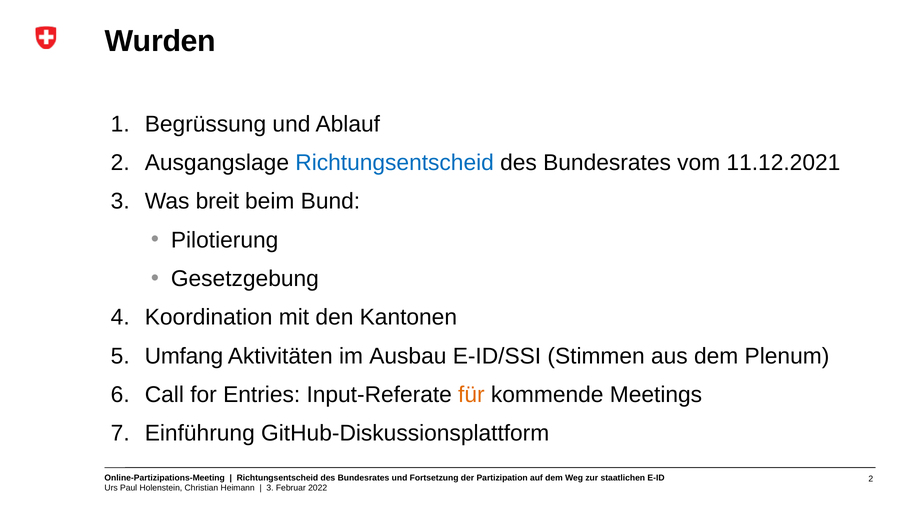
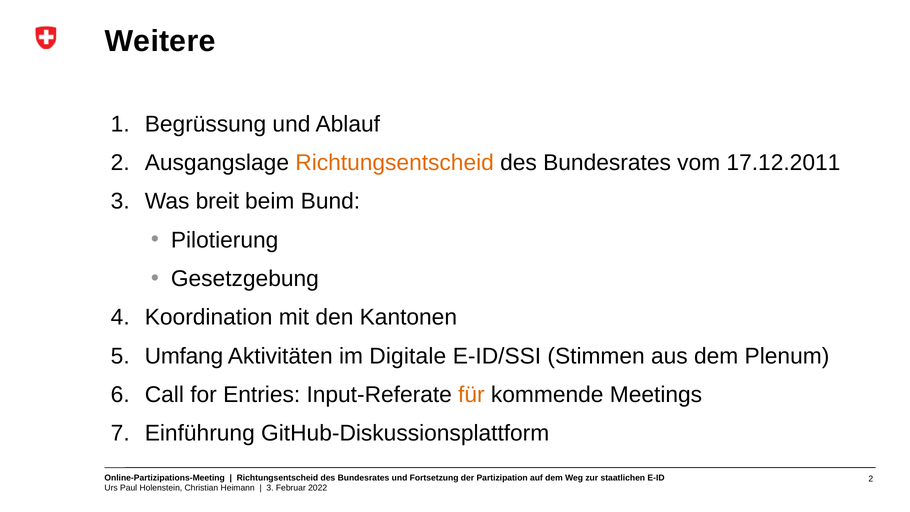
Wurden: Wurden -> Weitere
Richtungsentscheid at (395, 163) colour: blue -> orange
11.12.2021: 11.12.2021 -> 17.12.2011
Ausbau: Ausbau -> Digitale
